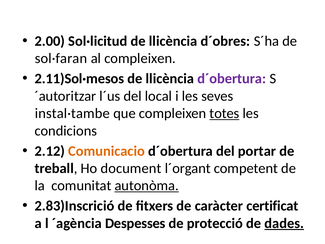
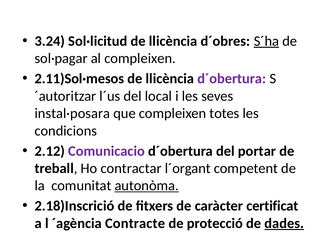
2.00: 2.00 -> 3.24
S´ha underline: none -> present
sol·faran: sol·faran -> sol·pagar
instal·tambe: instal·tambe -> instal·posara
totes underline: present -> none
Comunicacio colour: orange -> purple
document: document -> contractar
2.83)Inscrició: 2.83)Inscrició -> 2.18)Inscrició
Despesses: Despesses -> Contracte
